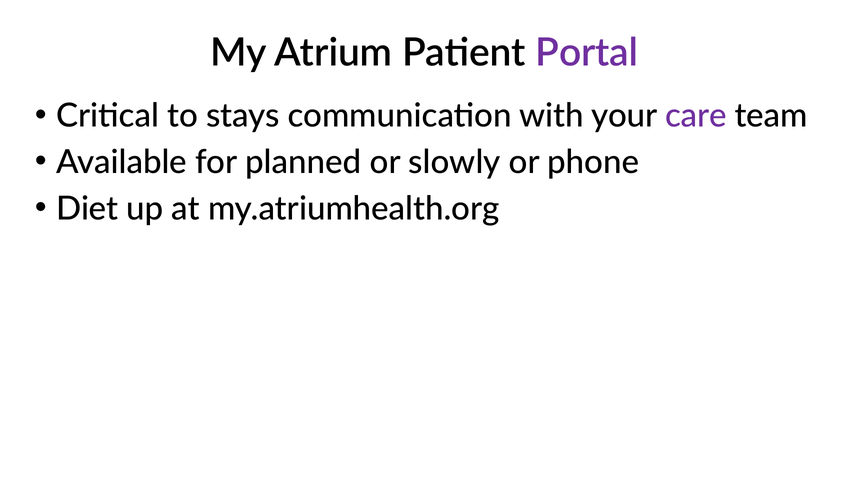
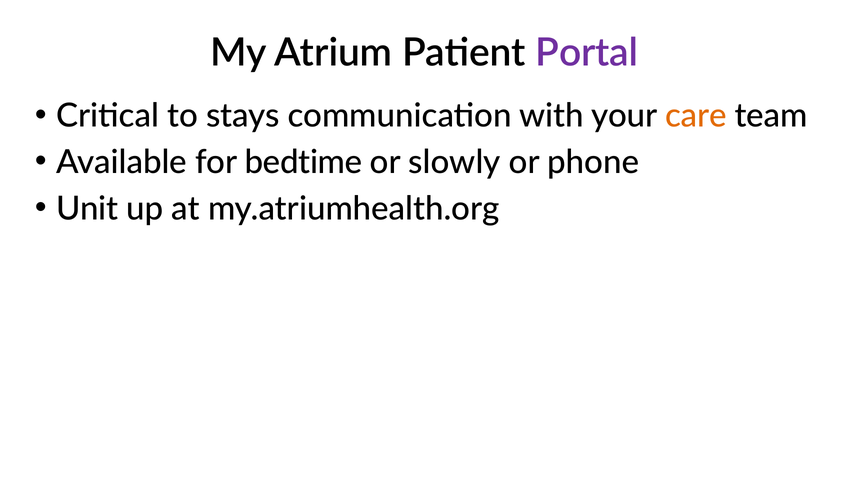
care colour: purple -> orange
planned: planned -> bedtime
Diet: Diet -> Unit
